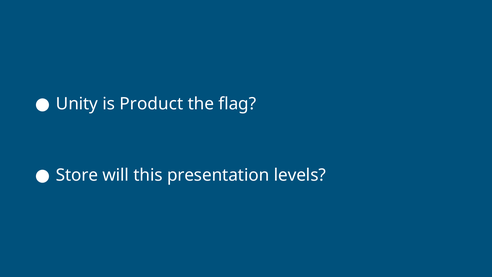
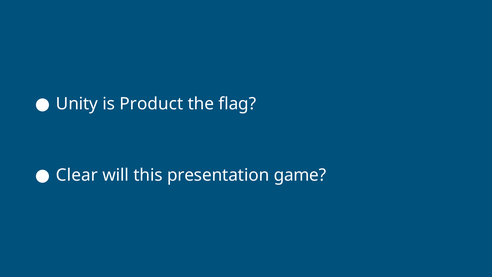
Store: Store -> Clear
levels: levels -> game
